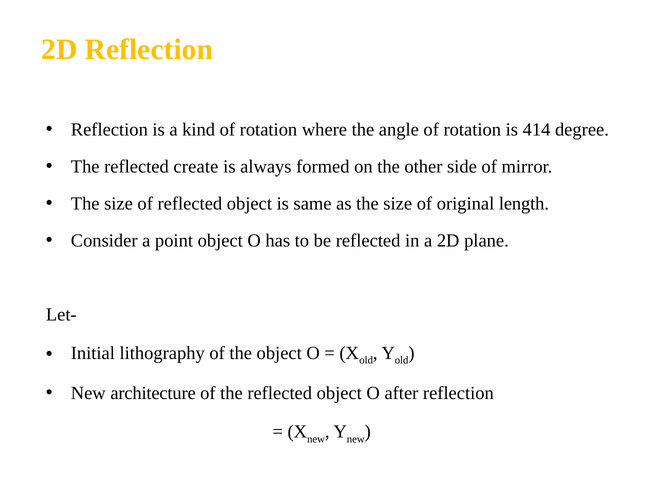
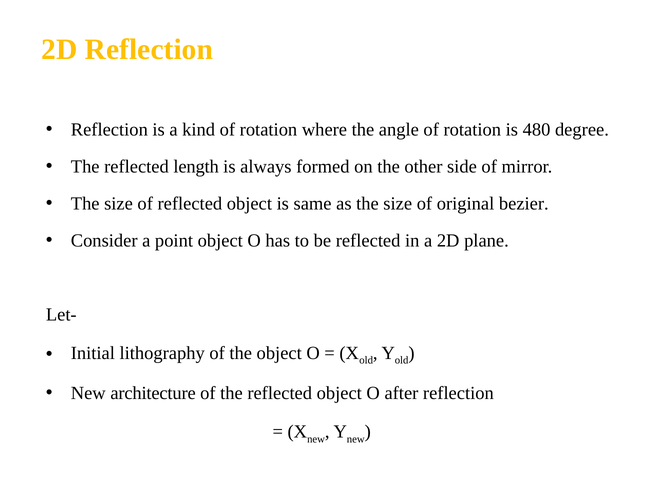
414: 414 -> 480
create: create -> length
length: length -> bezier
